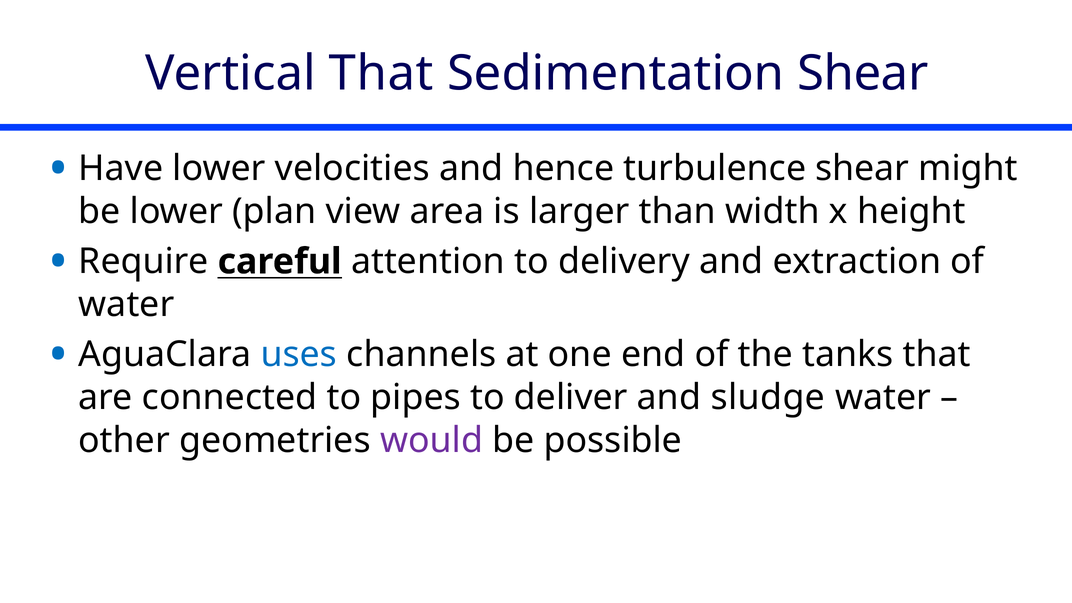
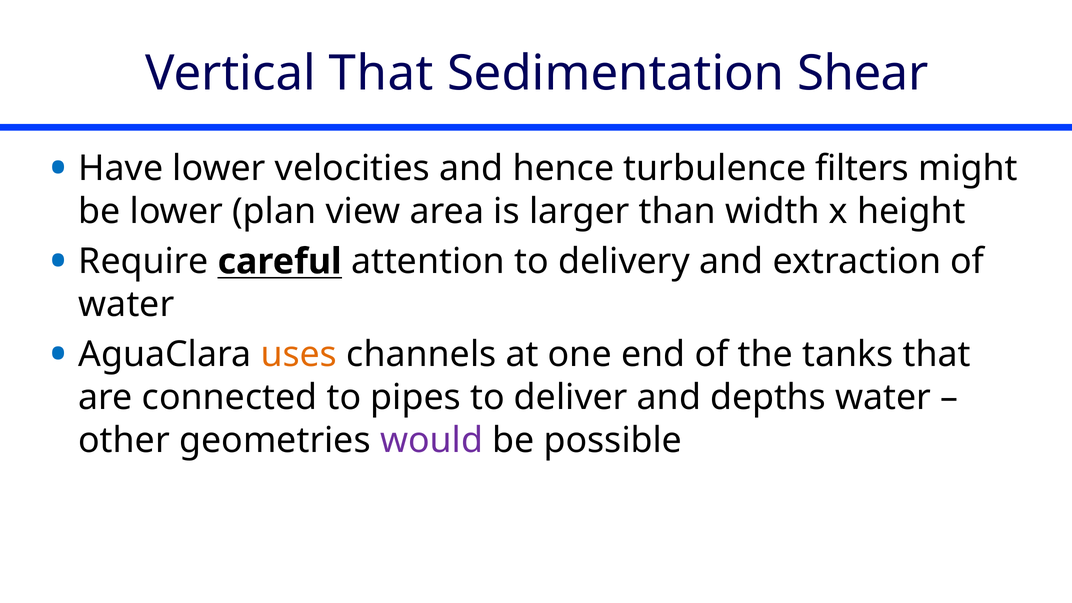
turbulence shear: shear -> filters
uses colour: blue -> orange
sludge: sludge -> depths
